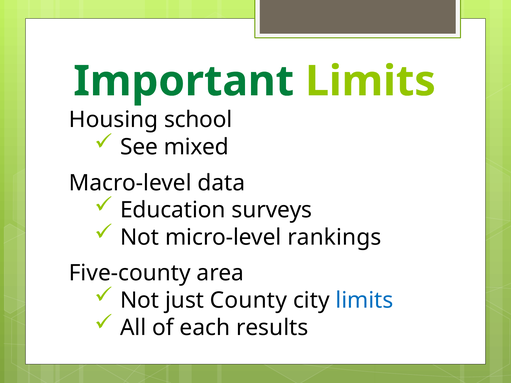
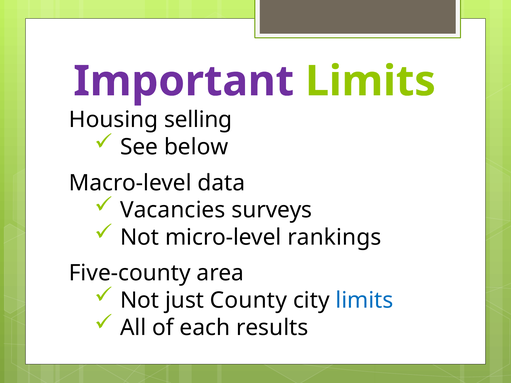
Important colour: green -> purple
school: school -> selling
mixed: mixed -> below
Education: Education -> Vacancies
